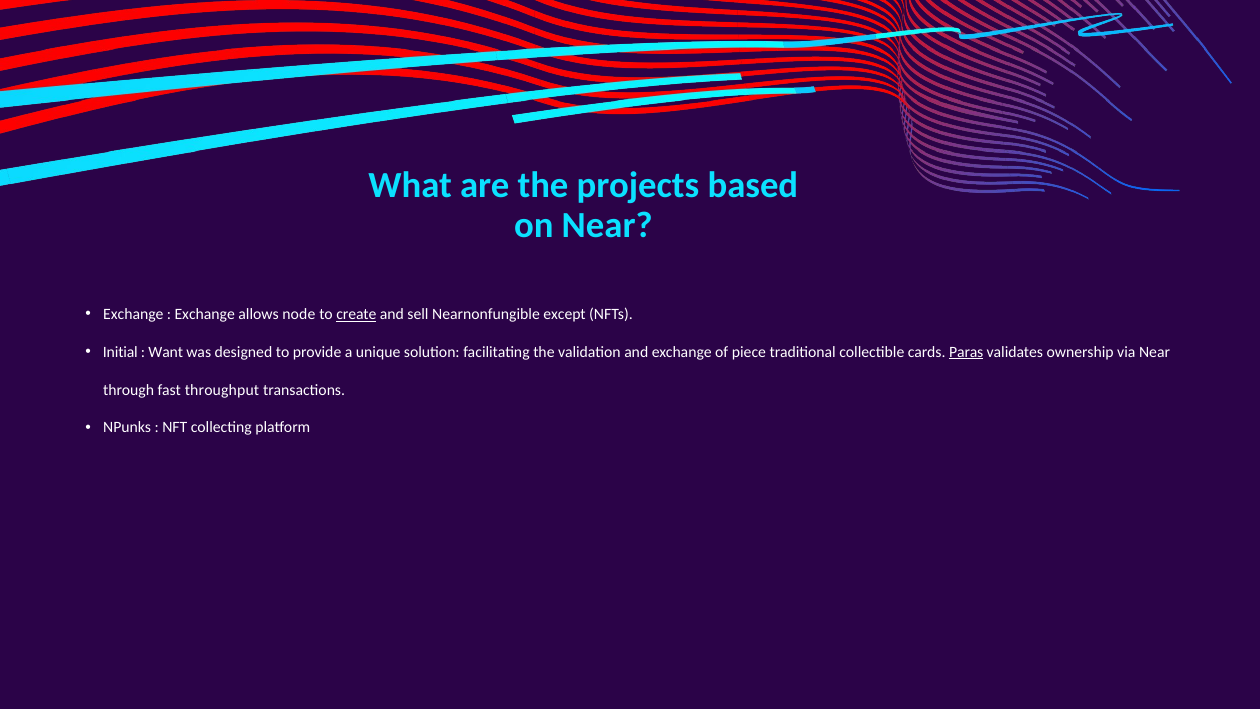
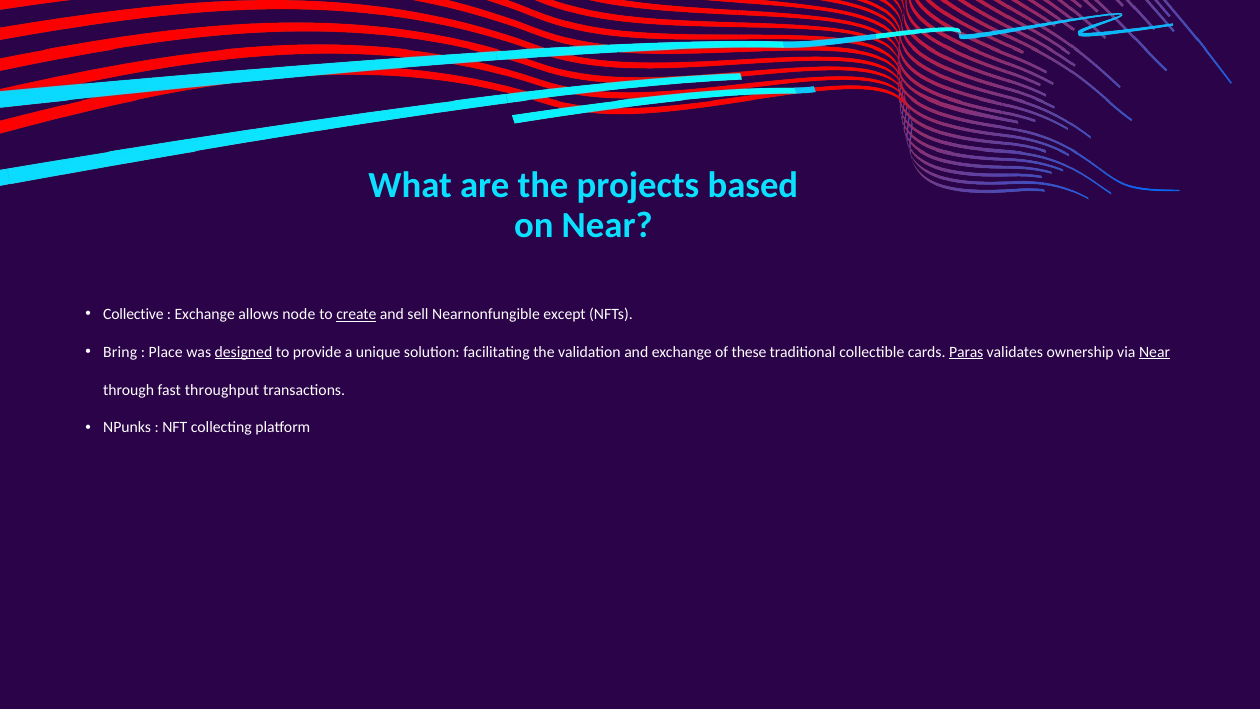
Exchange at (133, 314): Exchange -> Collective
Initial: Initial -> Bring
Want: Want -> Place
designed underline: none -> present
piece: piece -> these
Near at (1155, 352) underline: none -> present
